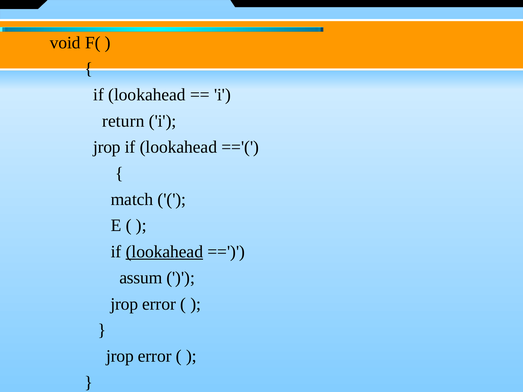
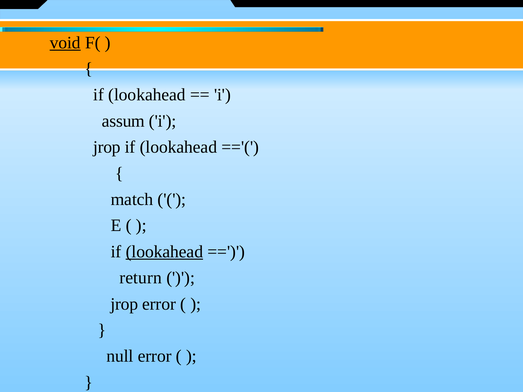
void underline: none -> present
return: return -> assum
assum: assum -> return
jrop at (120, 356): jrop -> null
